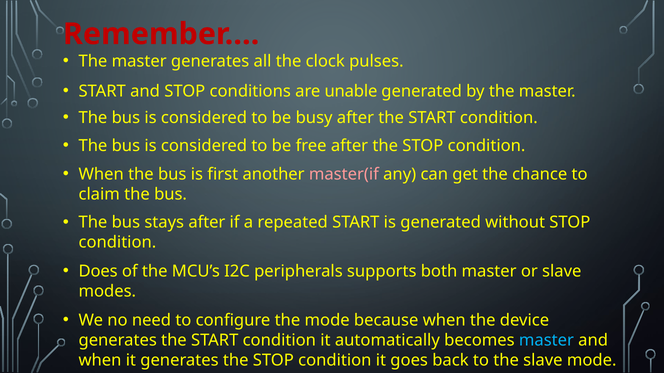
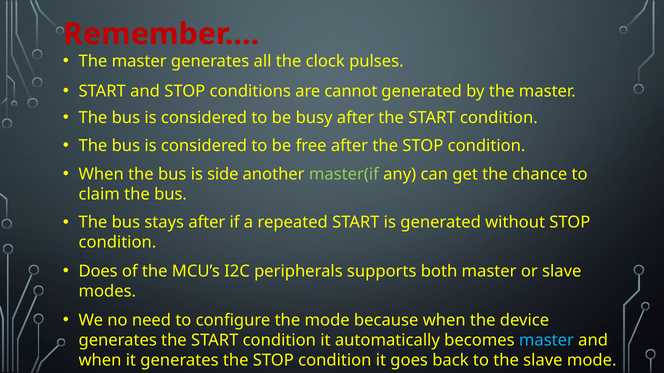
unable: unable -> cannot
first: first -> side
master(if colour: pink -> light green
